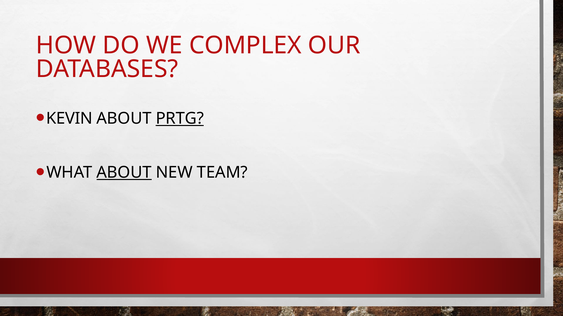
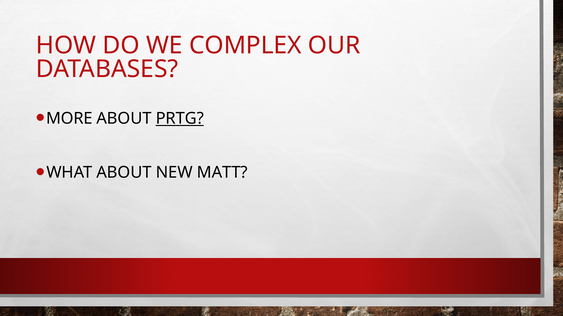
KEVIN: KEVIN -> MORE
ABOUT at (124, 173) underline: present -> none
TEAM: TEAM -> MATT
